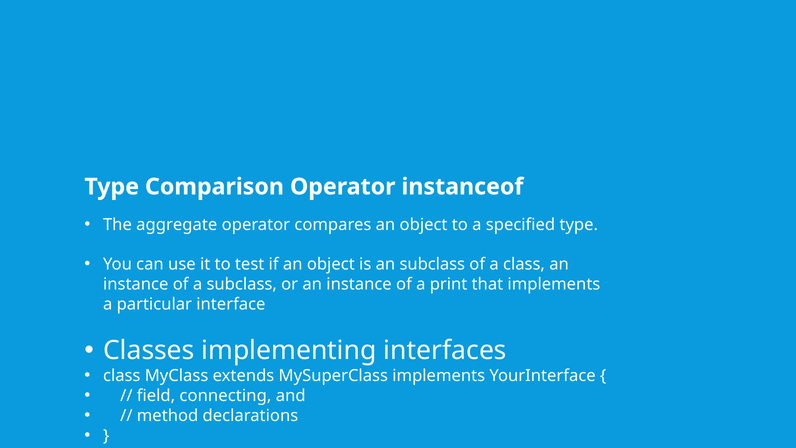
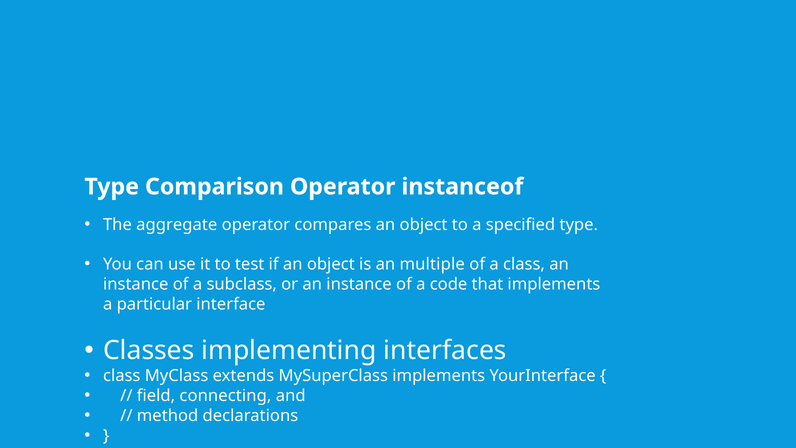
an subclass: subclass -> multiple
print: print -> code
